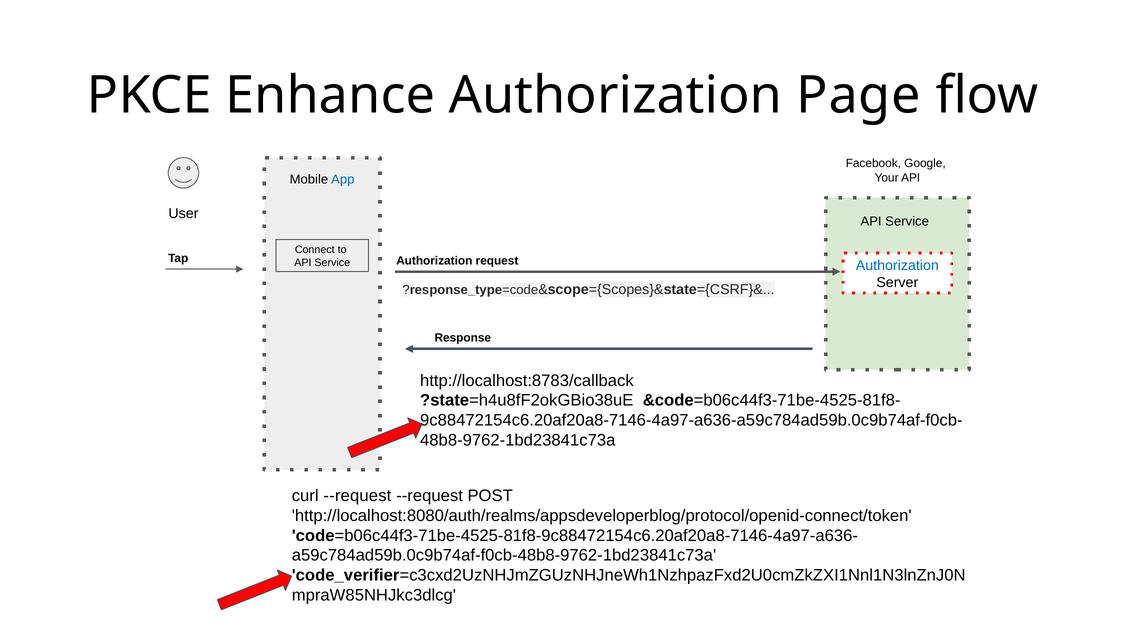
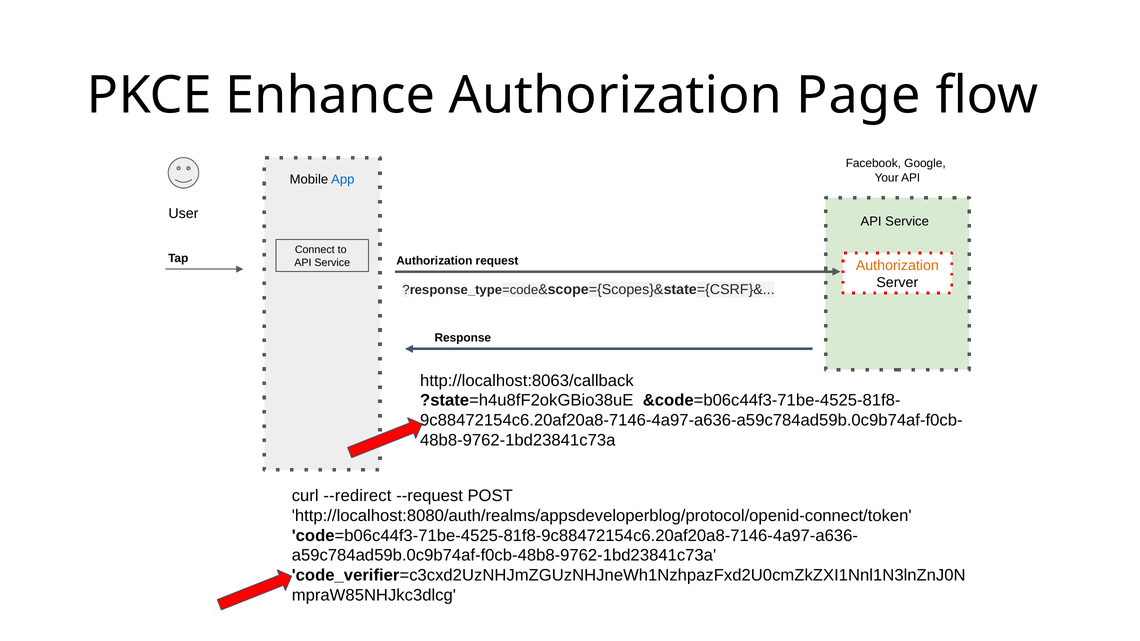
Authorization at (897, 266) colour: blue -> orange
http://localhost:8783/callback: http://localhost:8783/callback -> http://localhost:8063/callback
curl --request: --request -> --redirect
